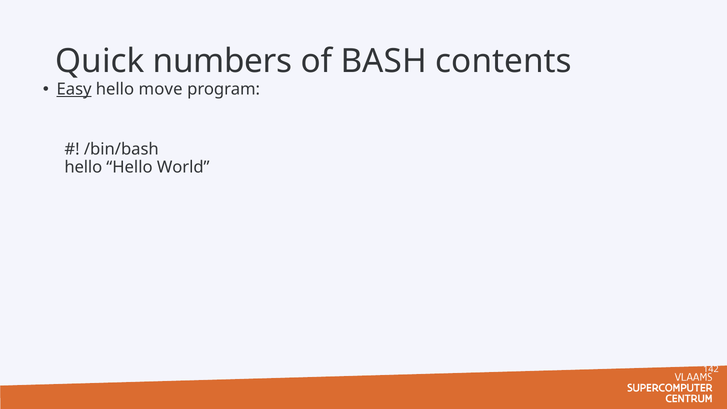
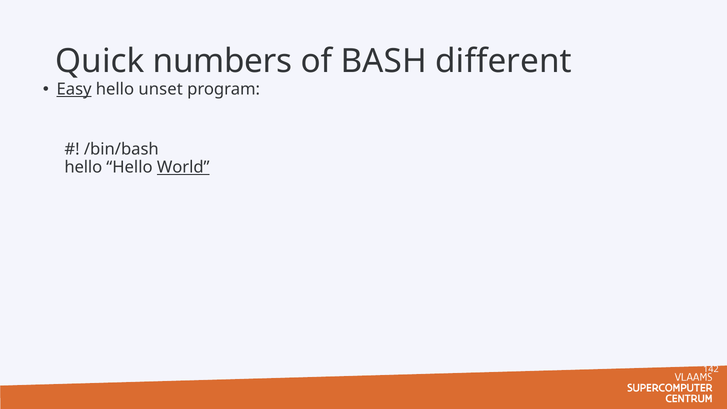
contents: contents -> different
move: move -> unset
World underline: none -> present
